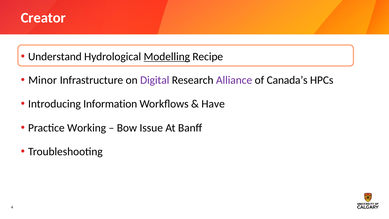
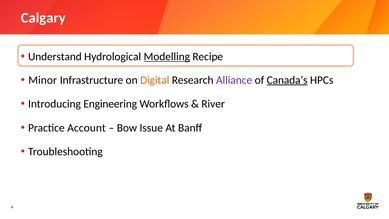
Creator: Creator -> Calgary
Digital colour: purple -> orange
Canada’s underline: none -> present
Information: Information -> Engineering
Have: Have -> River
Working: Working -> Account
